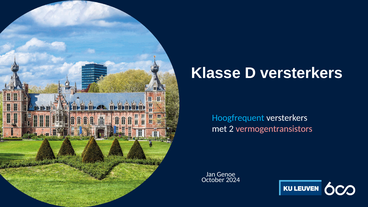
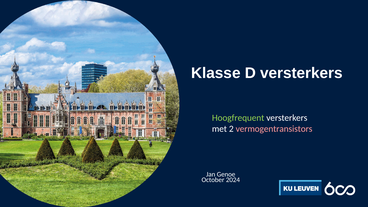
Hoogfrequent colour: light blue -> light green
